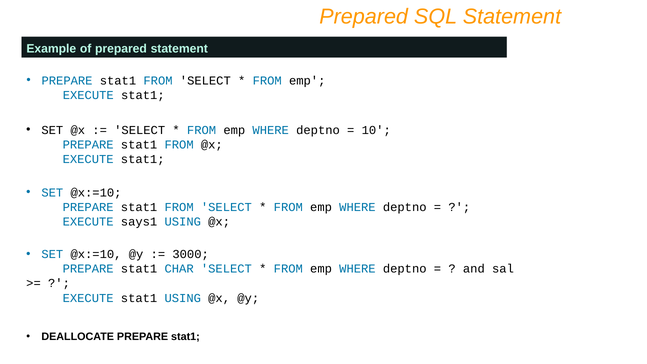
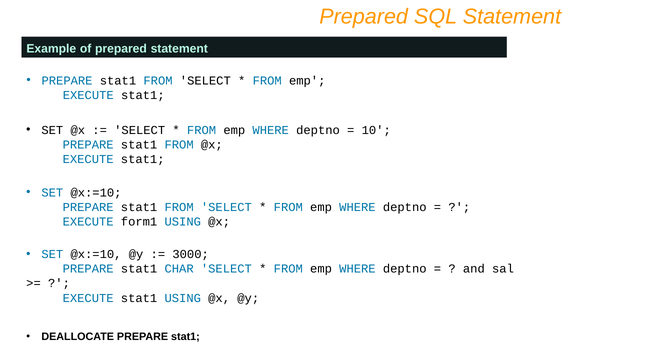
says1: says1 -> form1
